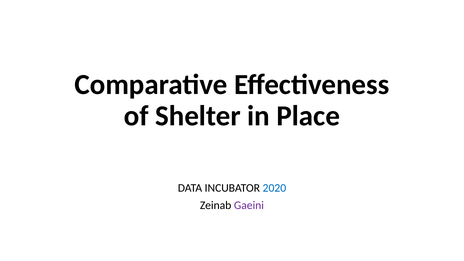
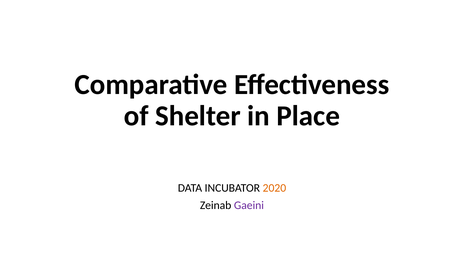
2020 colour: blue -> orange
